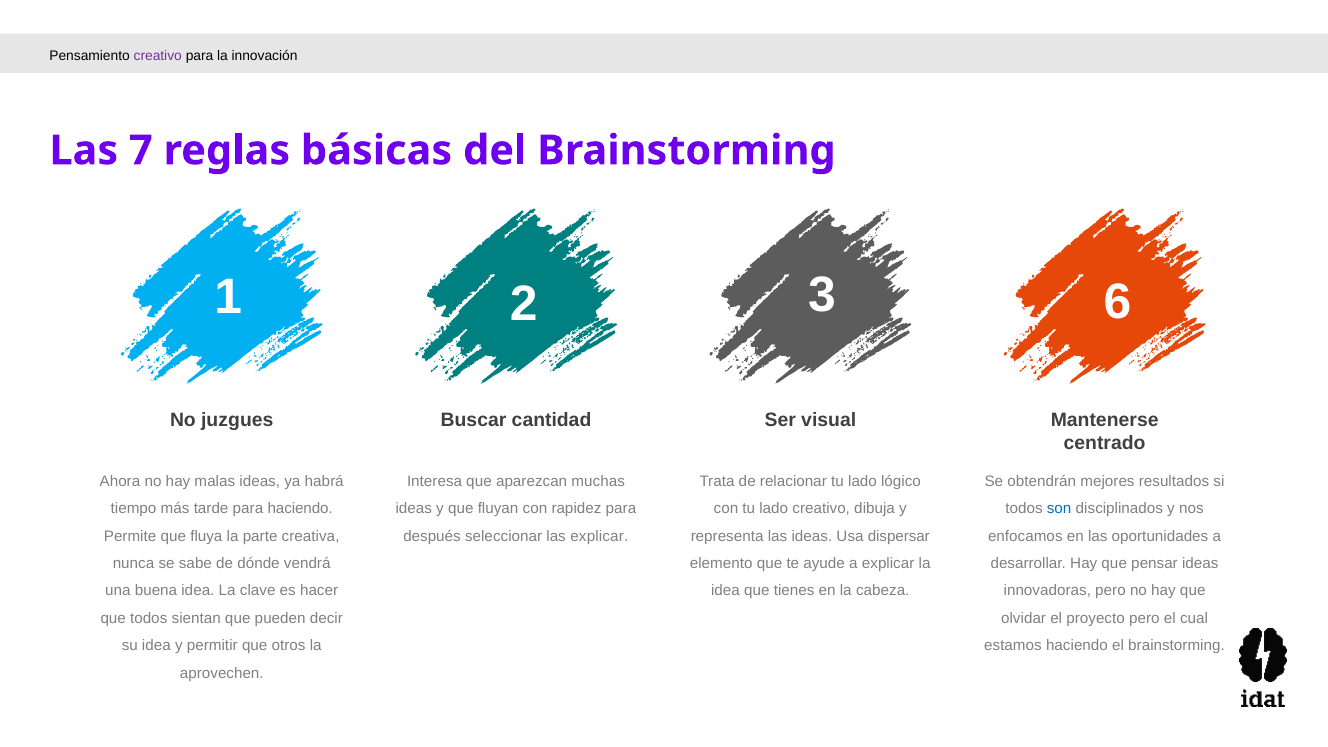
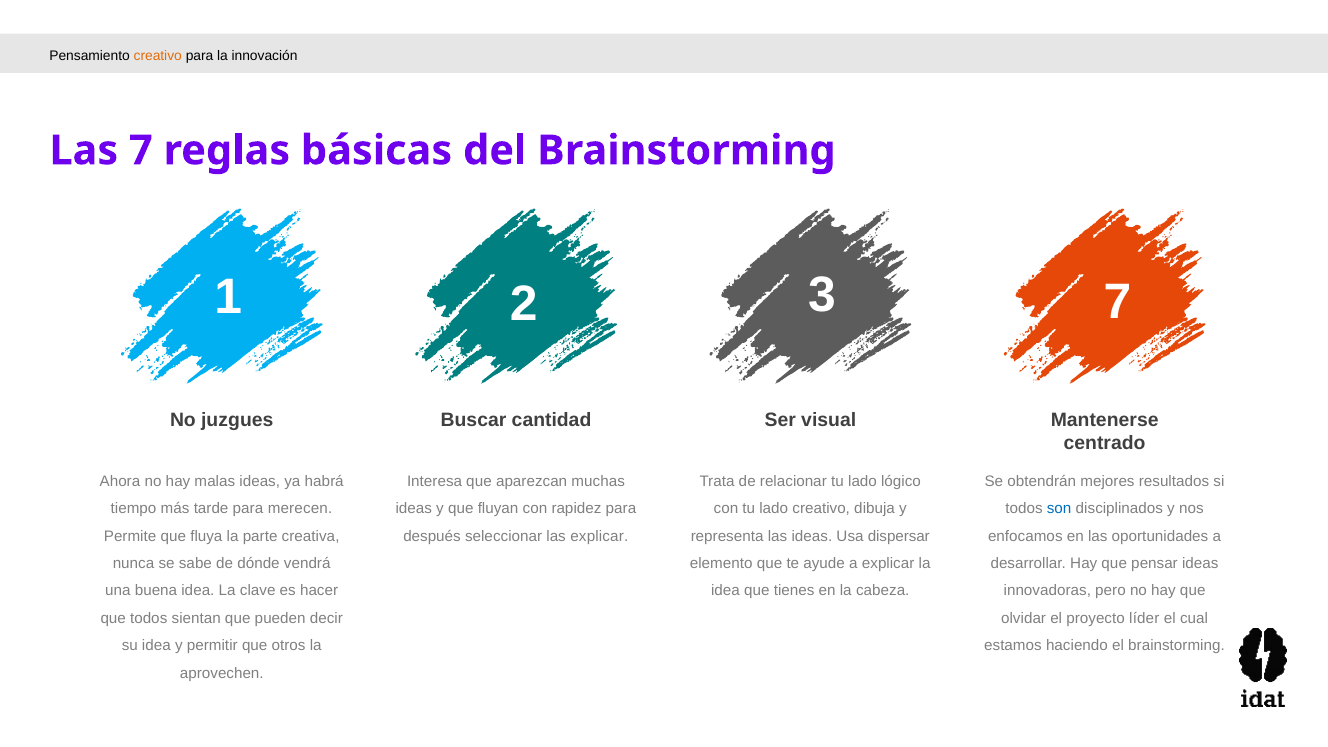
creativo at (158, 56) colour: purple -> orange
3 6: 6 -> 7
para haciendo: haciendo -> merecen
proyecto pero: pero -> líder
